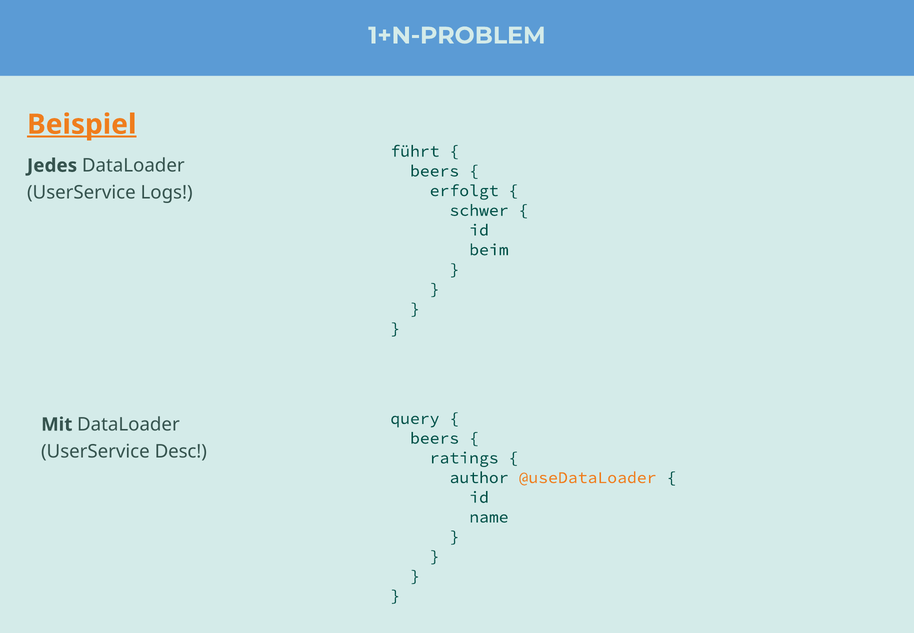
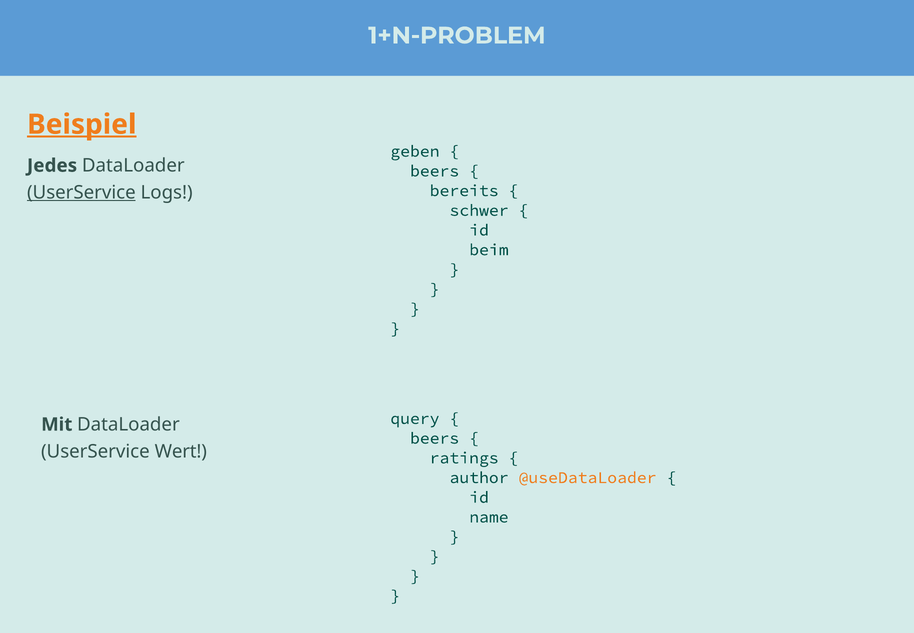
führt: führt -> geben
erfolgt: erfolgt -> bereits
UserService at (81, 192) underline: none -> present
Desc: Desc -> Wert
